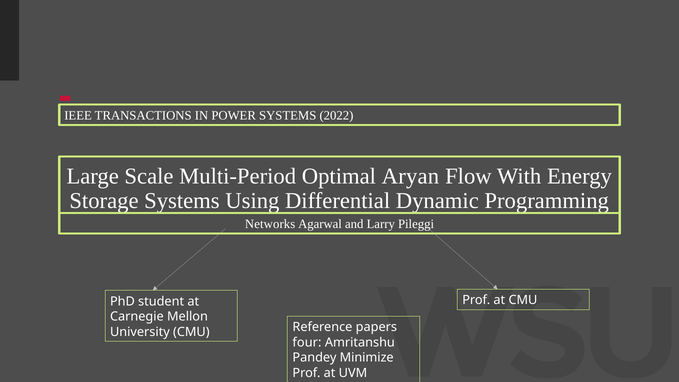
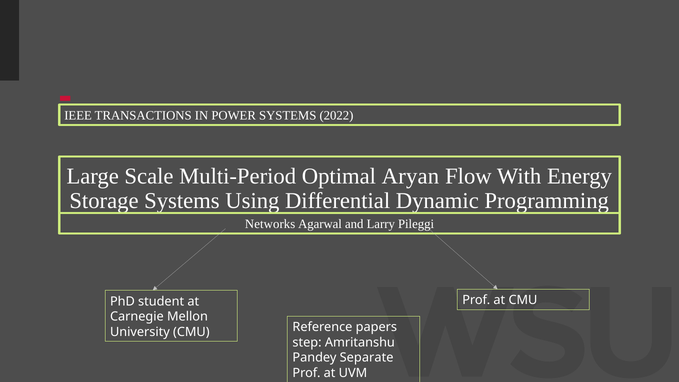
four: four -> step
Minimize: Minimize -> Separate
